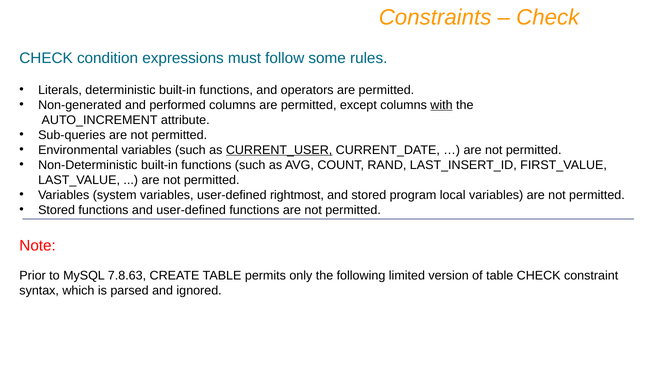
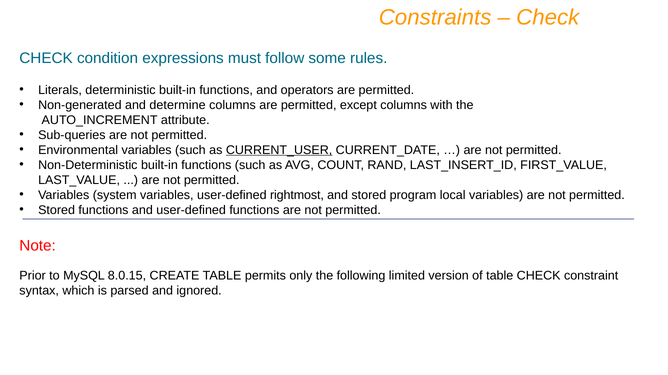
performed: performed -> determine
with underline: present -> none
7.8.63: 7.8.63 -> 8.0.15
